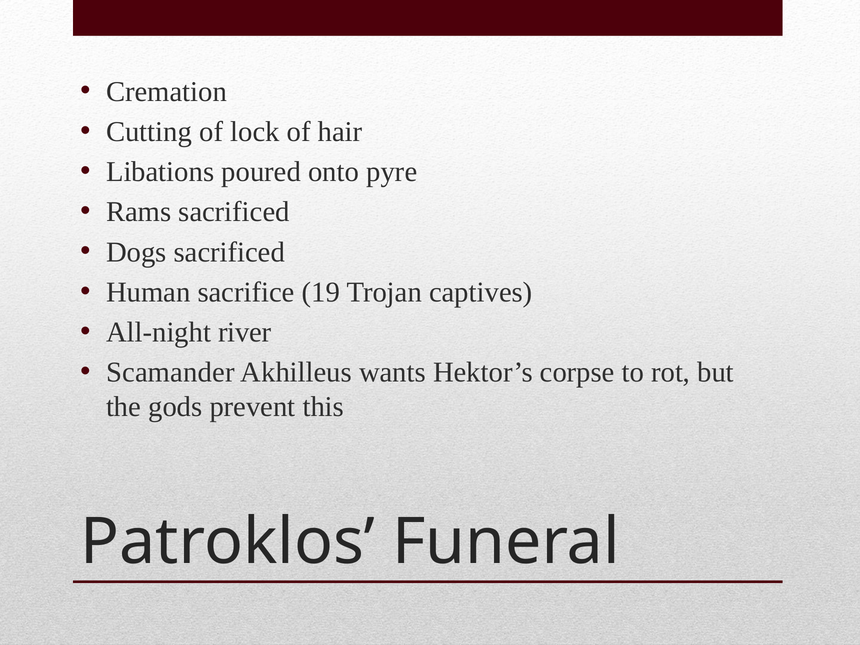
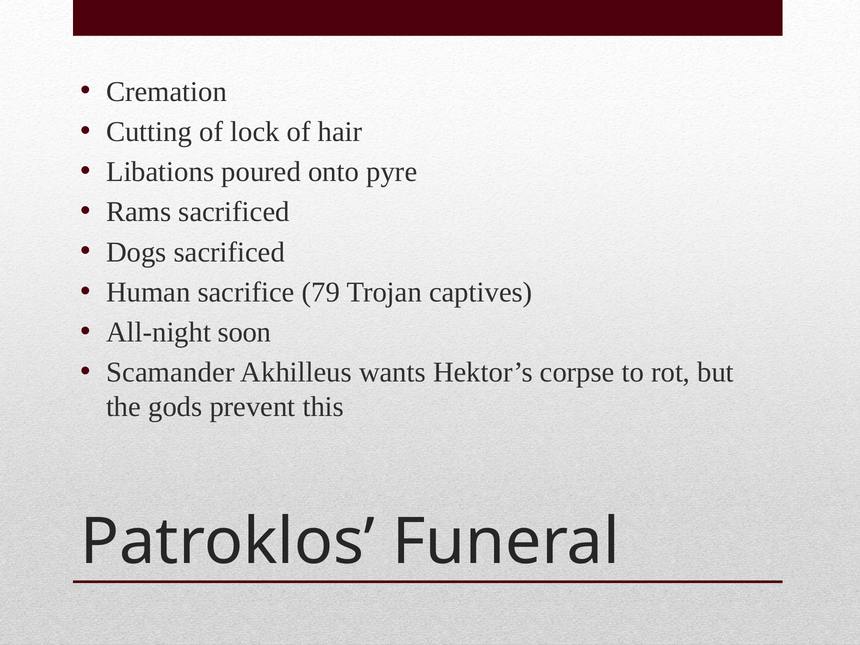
19: 19 -> 79
river: river -> soon
